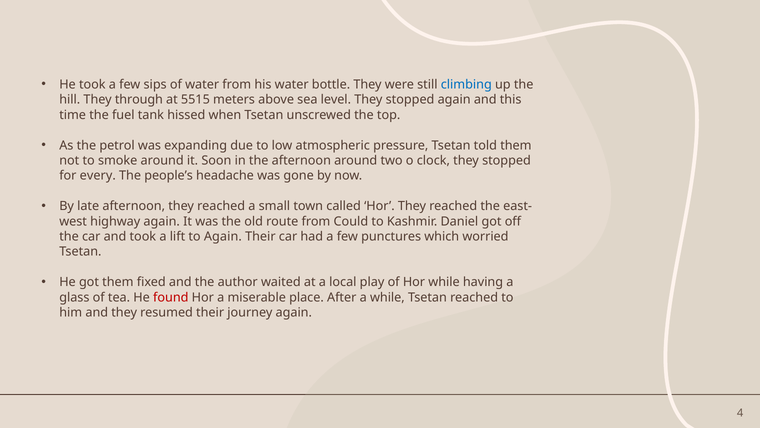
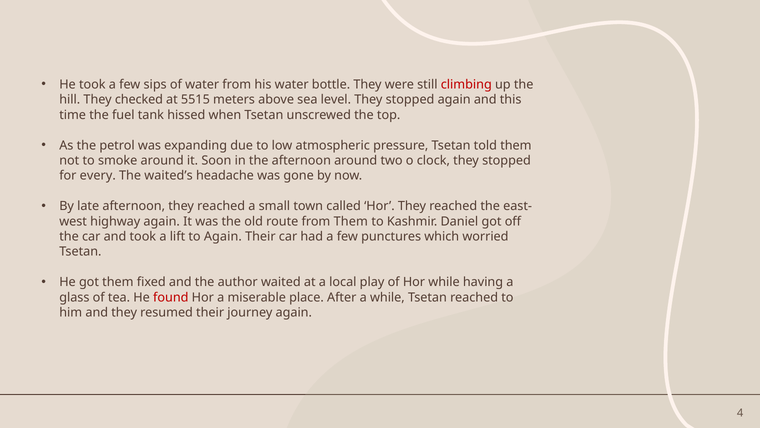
climbing colour: blue -> red
through: through -> checked
people’s: people’s -> waited’s
from Could: Could -> Them
